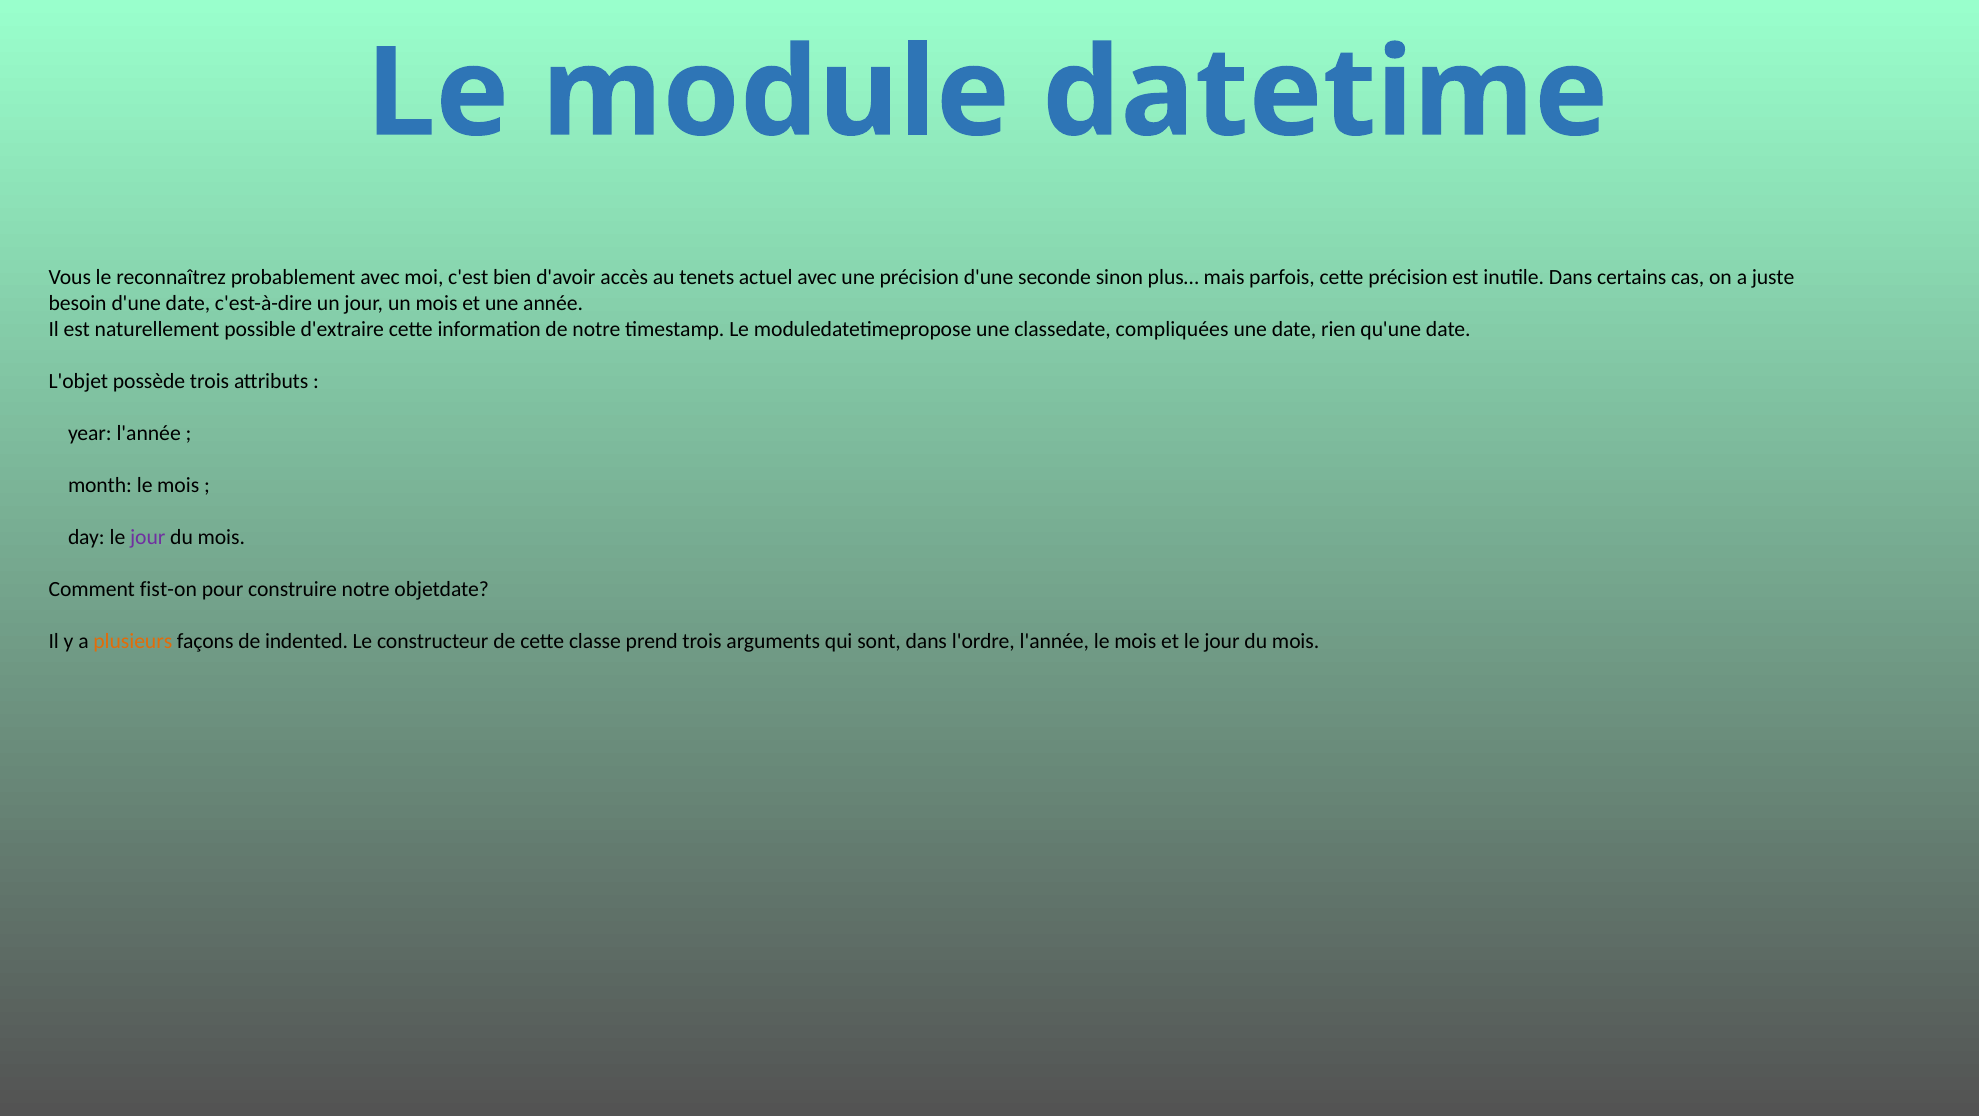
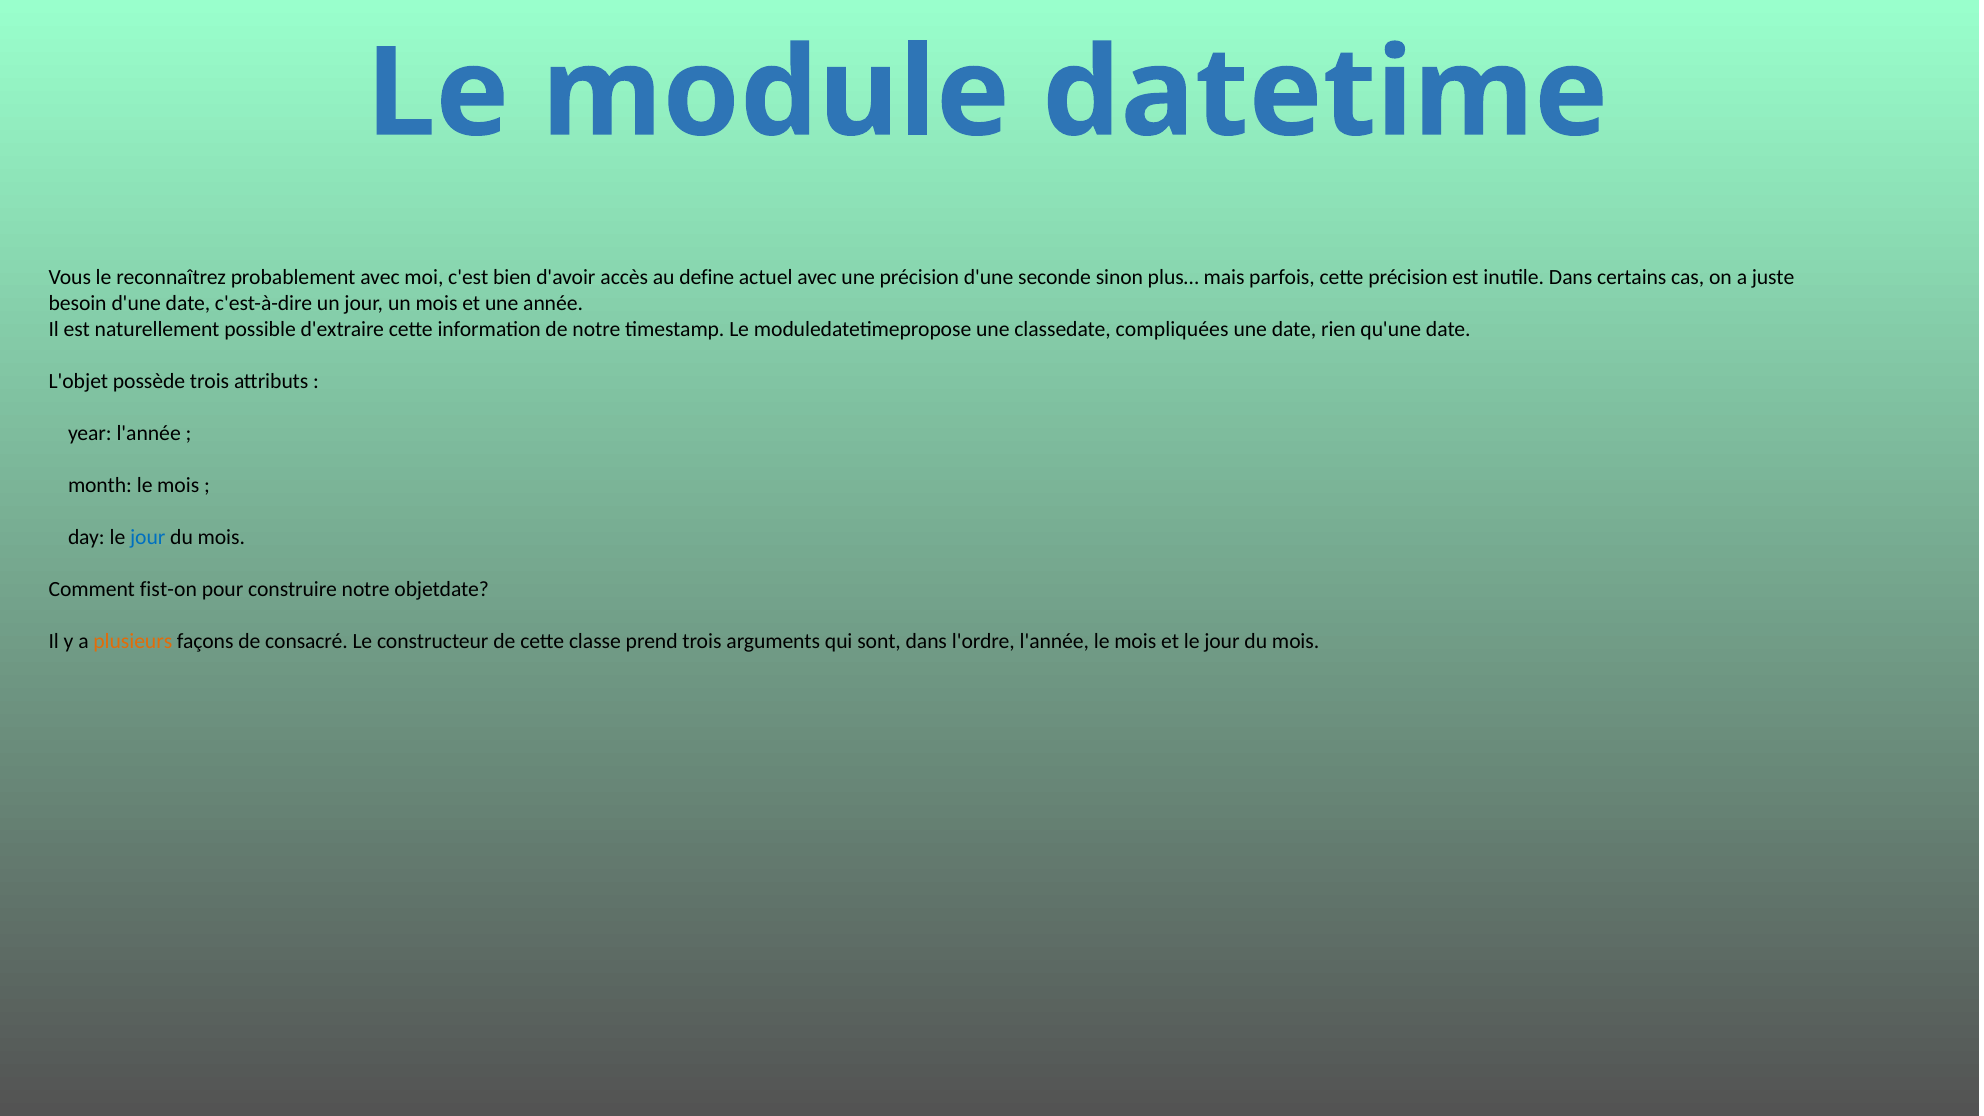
tenets: tenets -> define
jour at (148, 537) colour: purple -> blue
indented: indented -> consacré
